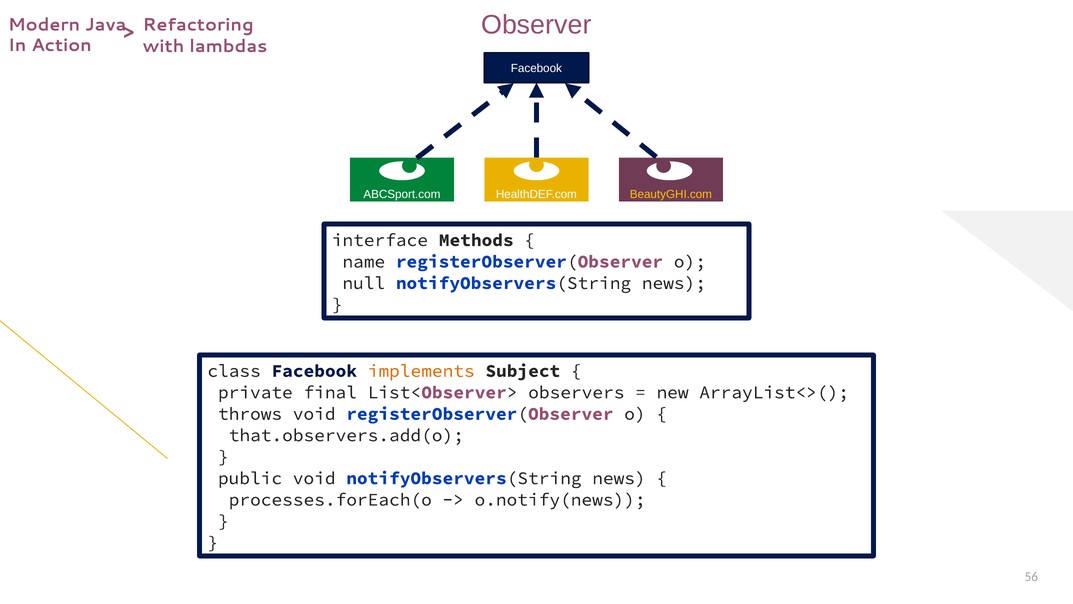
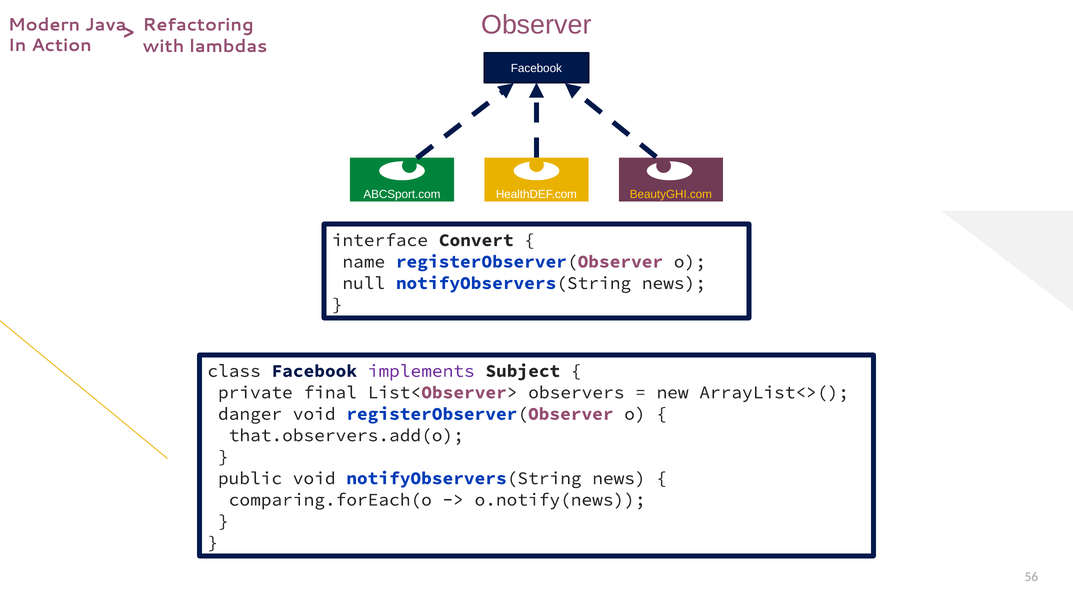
Methods: Methods -> Convert
implements at (421, 371) colour: orange -> purple
throws: throws -> danger
processes.forEach(o: processes.forEach(o -> comparing.forEach(o
